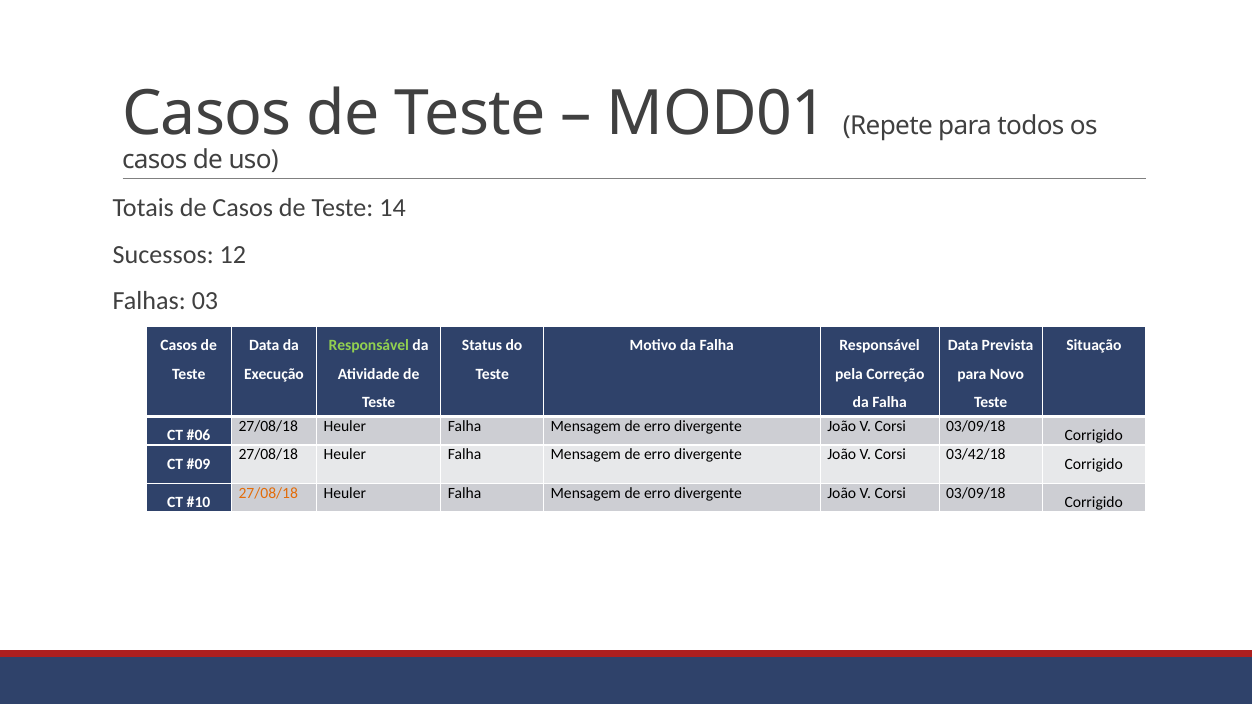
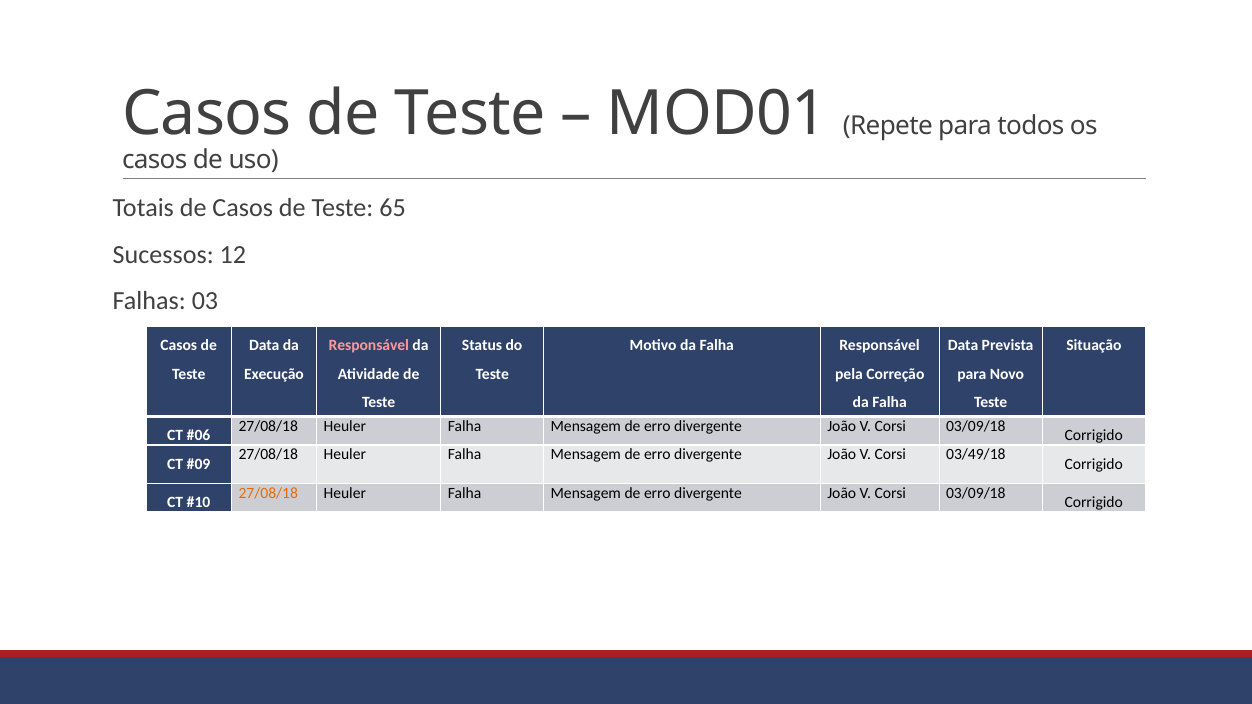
14: 14 -> 65
Responsável at (369, 345) colour: light green -> pink
03/42/18: 03/42/18 -> 03/49/18
